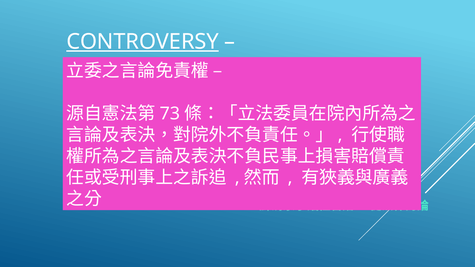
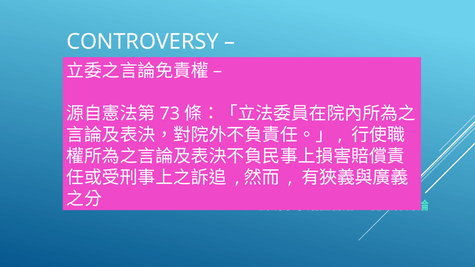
CONTROVERSY underline: present -> none
